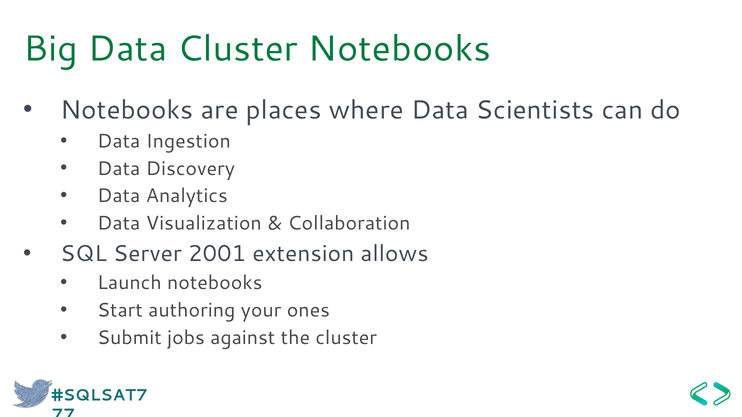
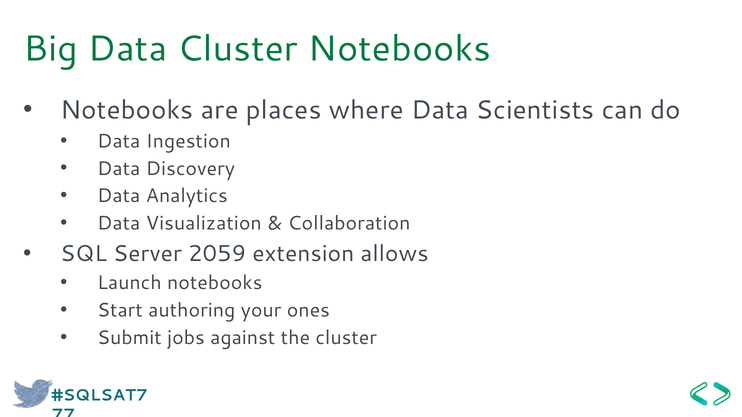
2001: 2001 -> 2059
